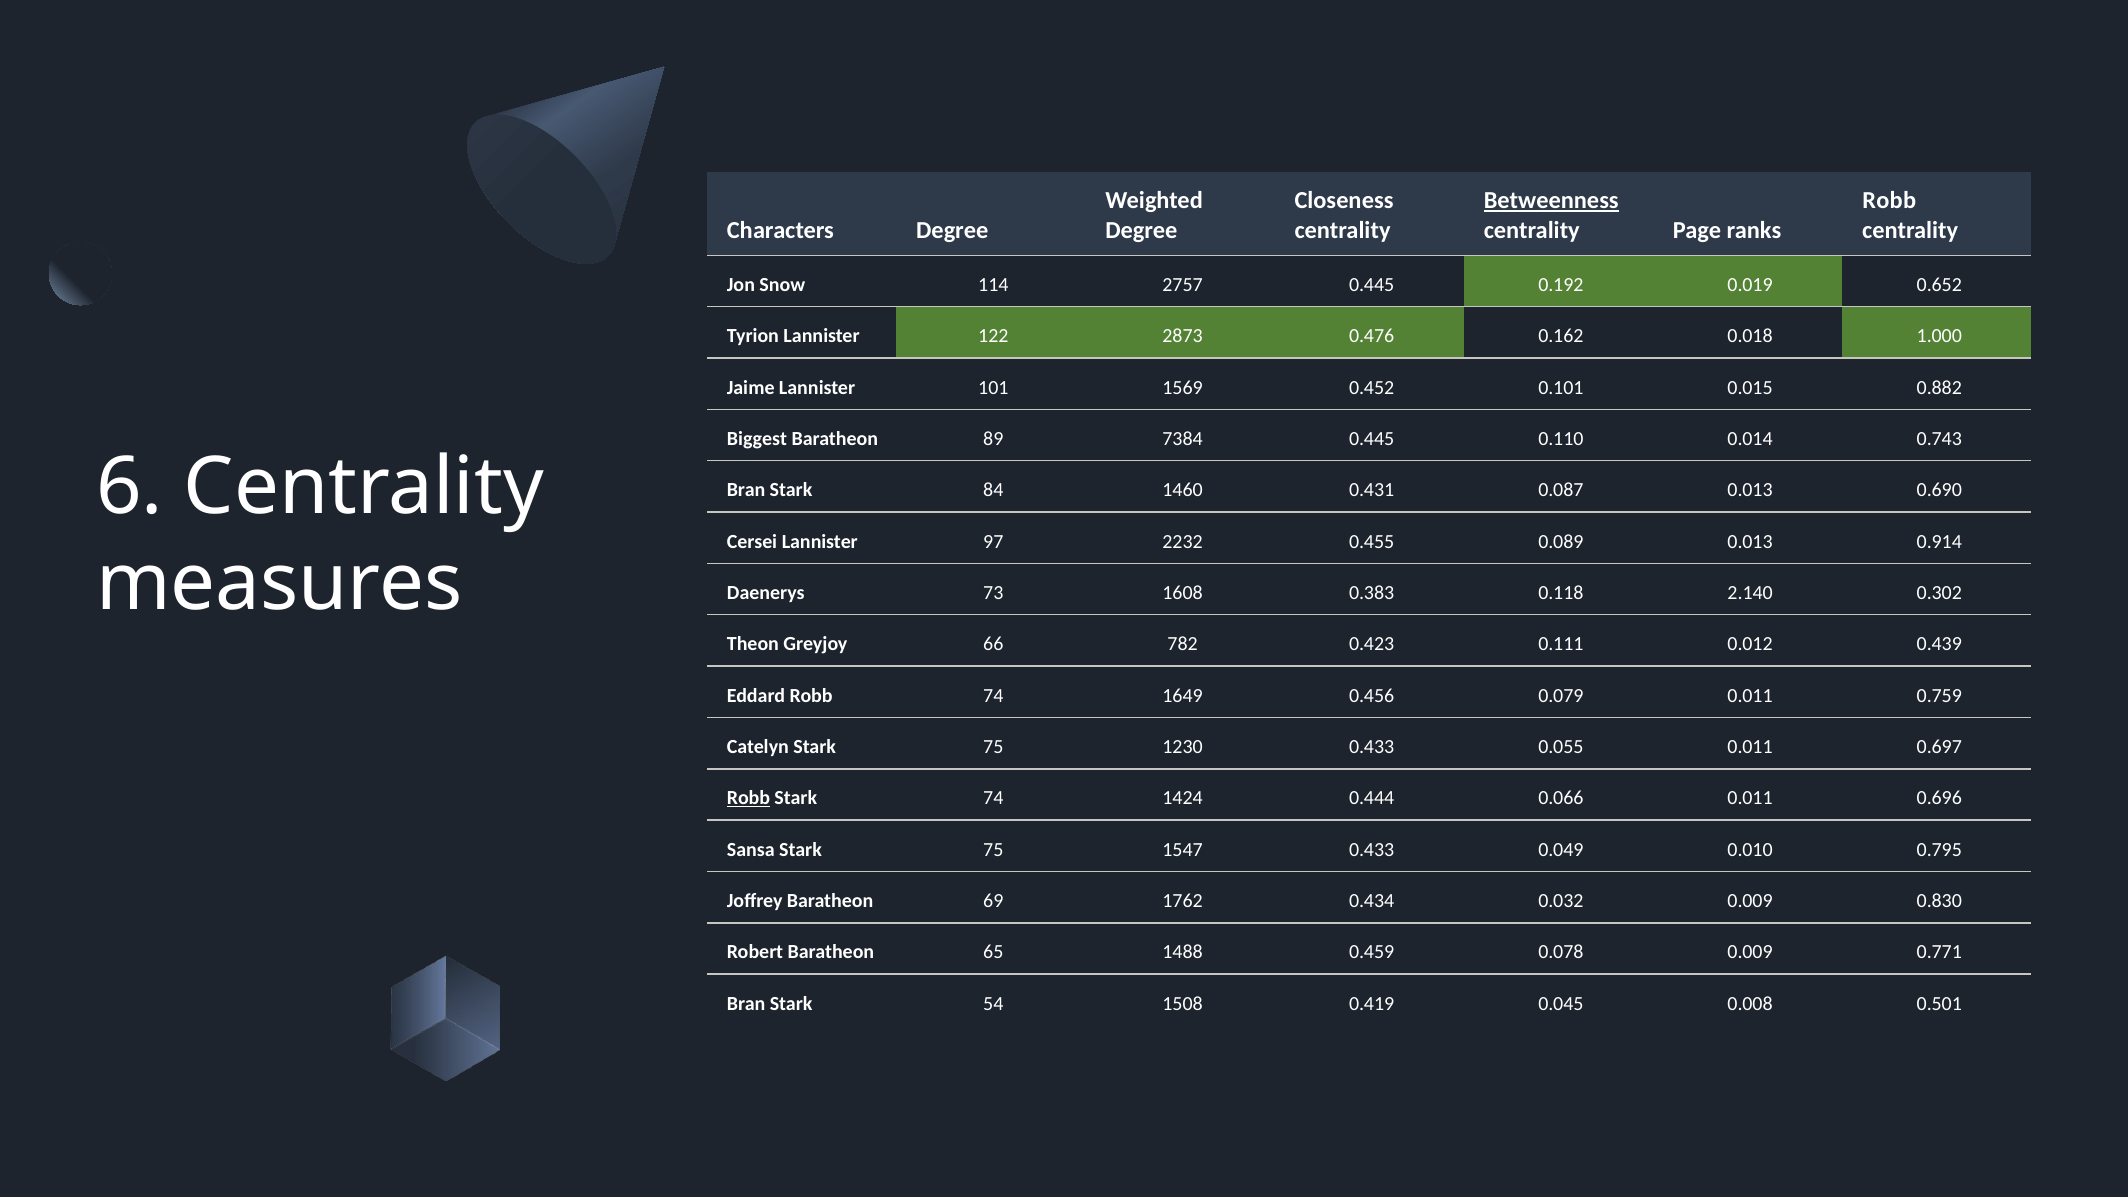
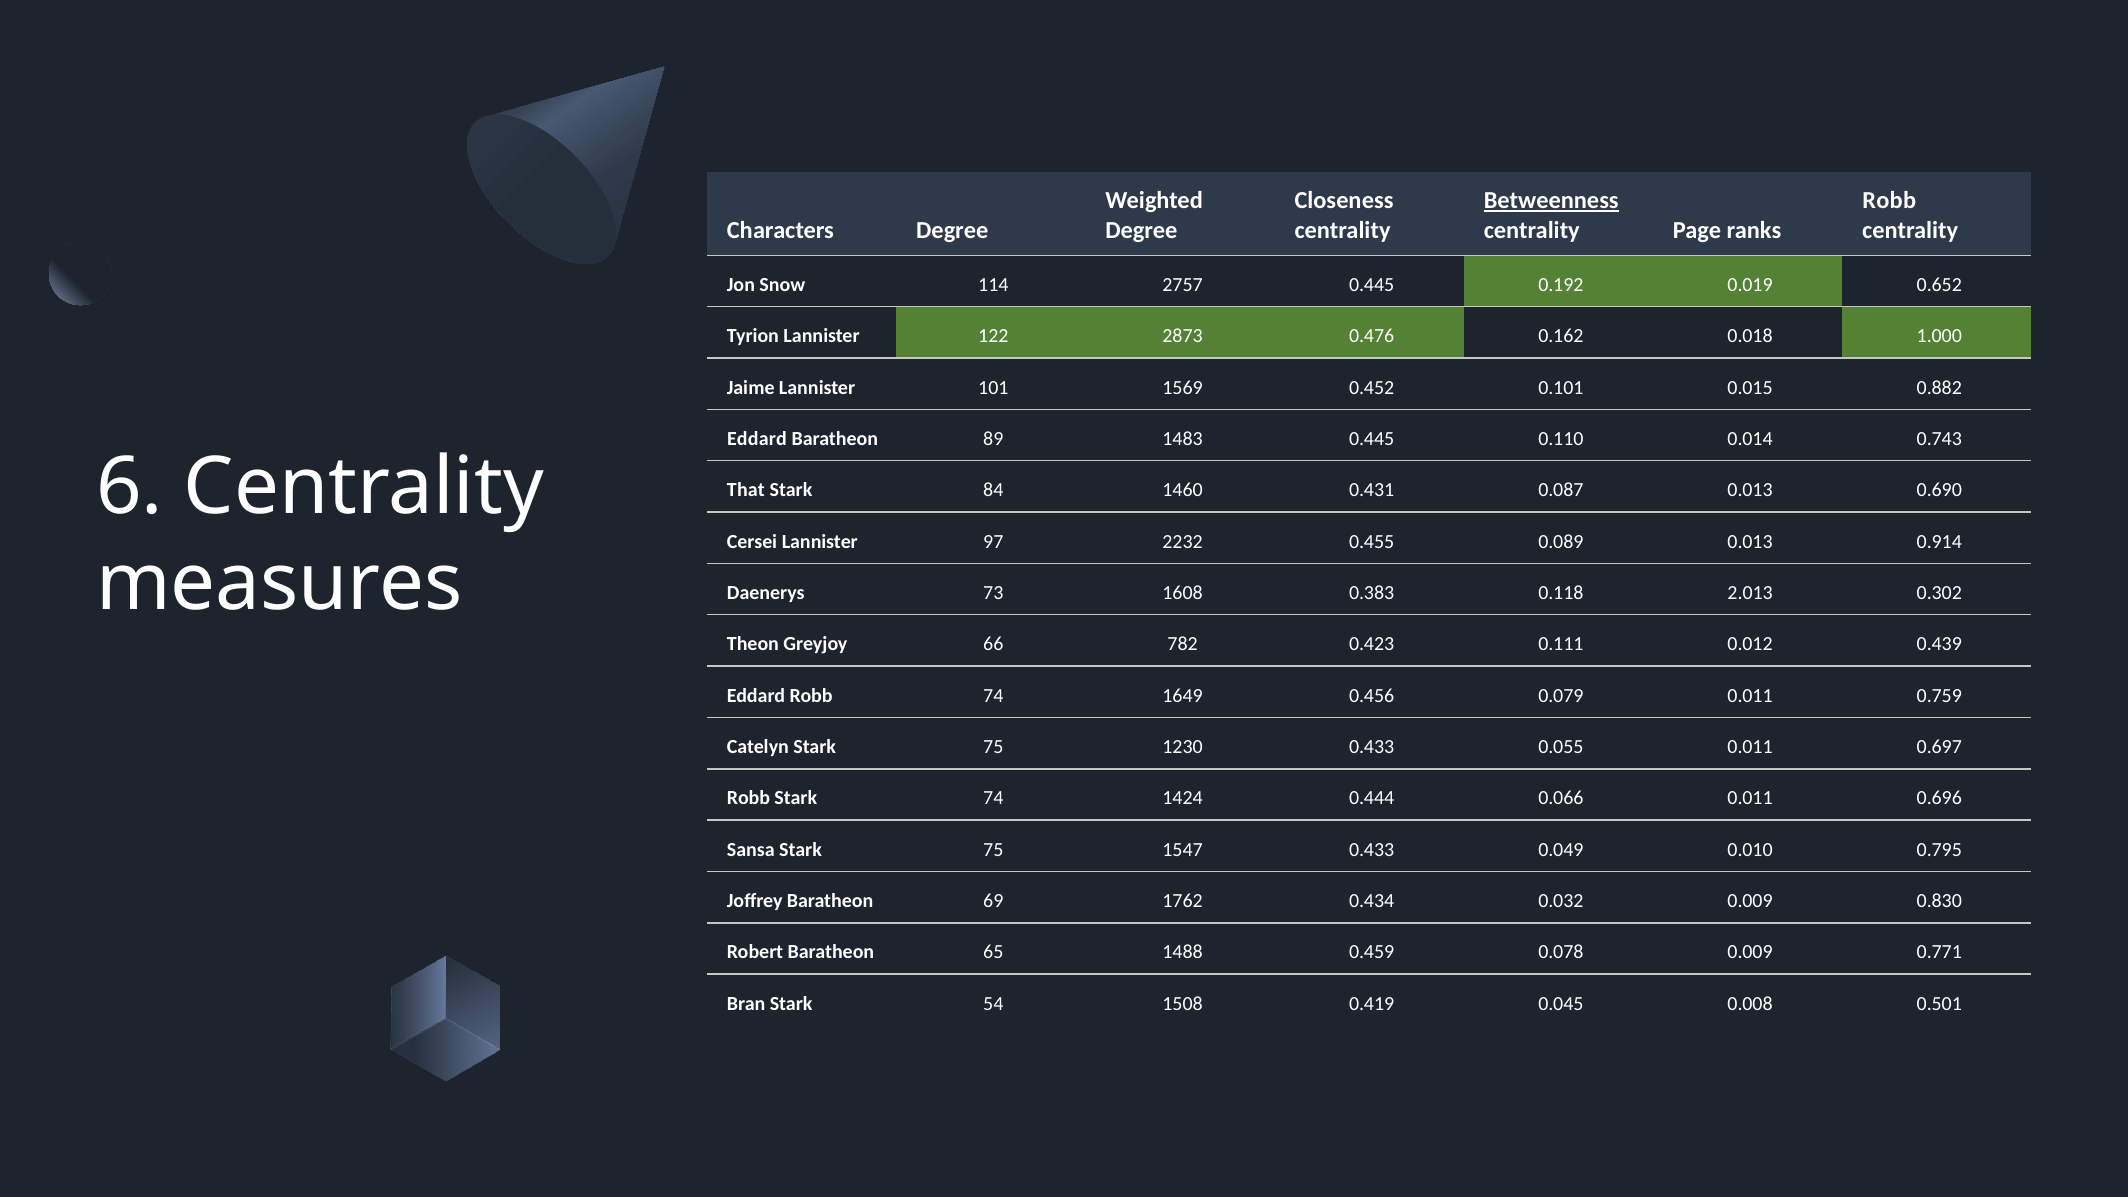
Biggest at (757, 439): Biggest -> Eddard
7384: 7384 -> 1483
Bran at (746, 490): Bran -> That
2.140: 2.140 -> 2.013
Robb at (749, 798) underline: present -> none
